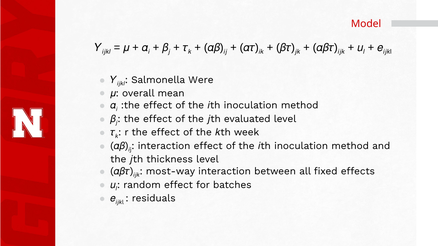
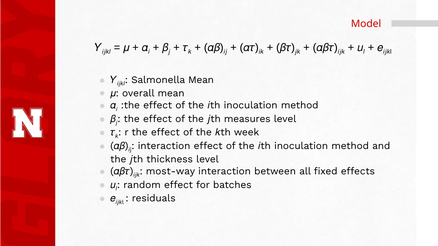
Salmonella Were: Were -> Mean
evaluated: evaluated -> measures
